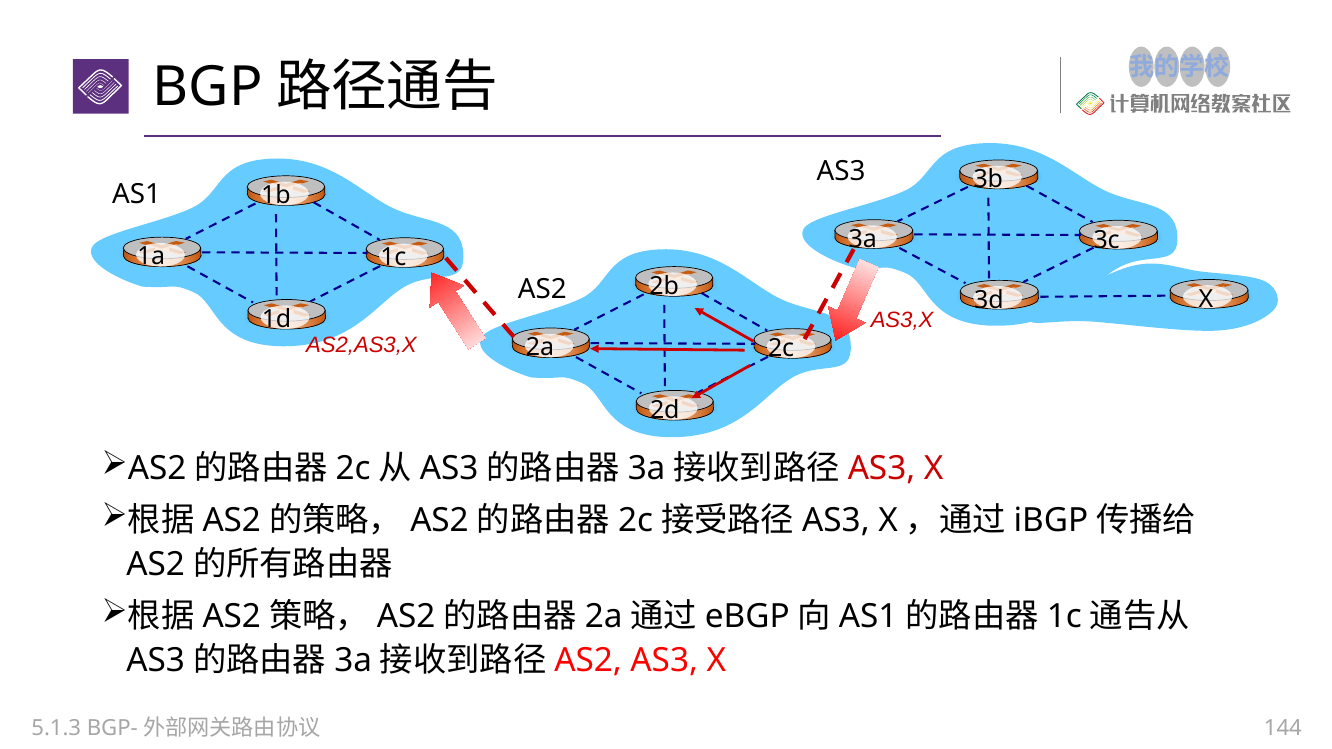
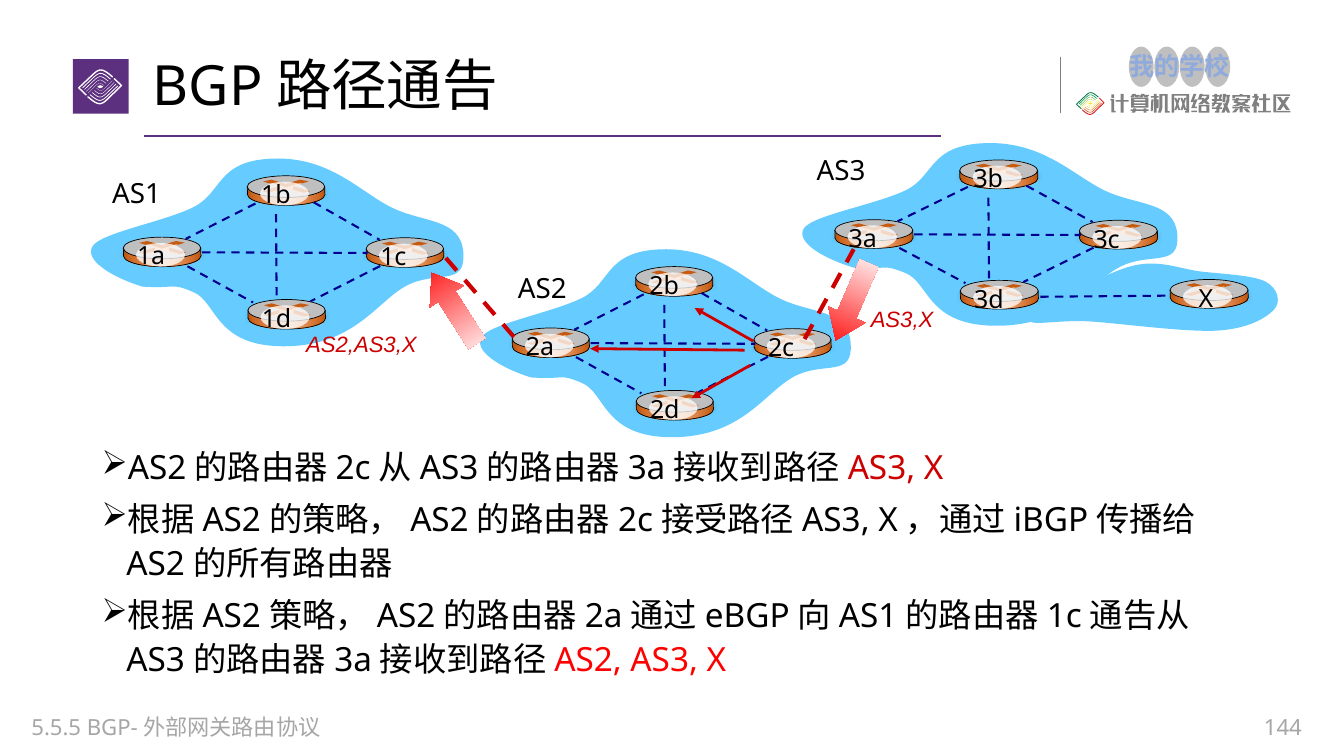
5.1.3: 5.1.3 -> 5.5.5
